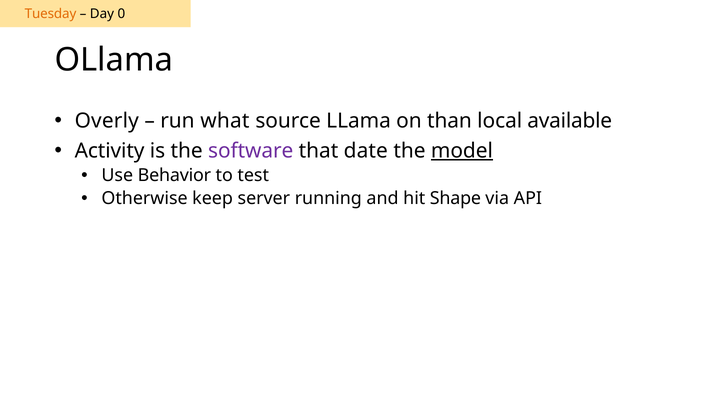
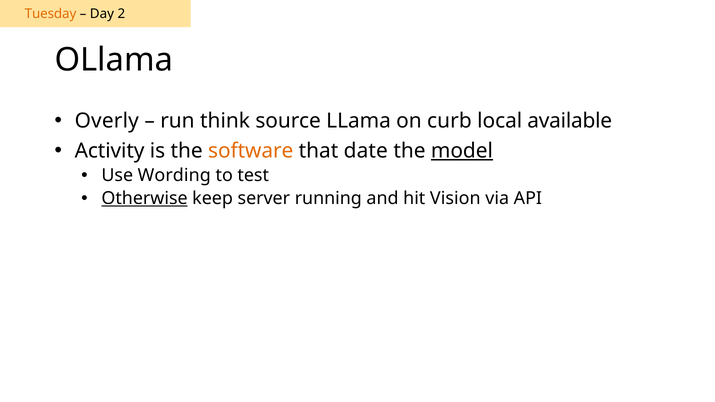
0: 0 -> 2
what: what -> think
than: than -> curb
software colour: purple -> orange
Behavior: Behavior -> Wording
Otherwise underline: none -> present
Shape: Shape -> Vision
